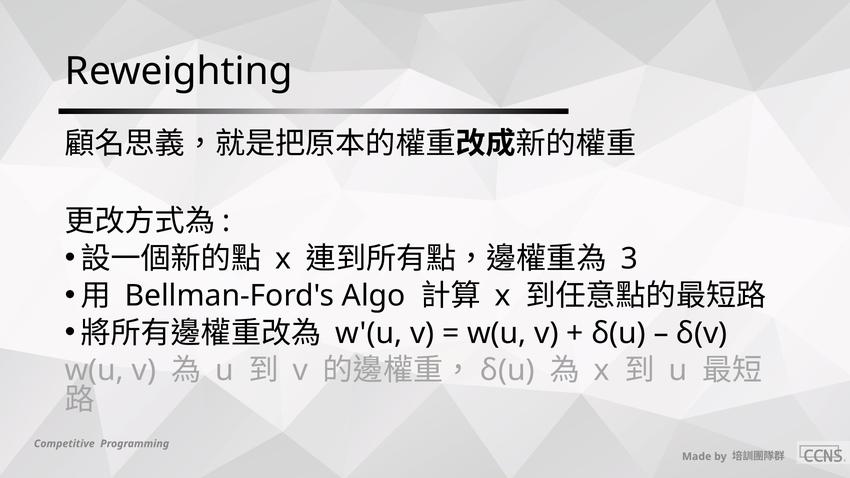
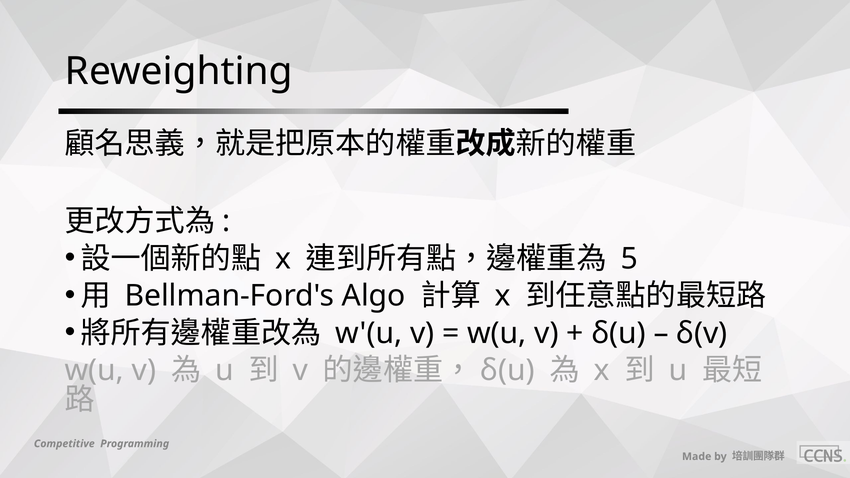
3: 3 -> 5
